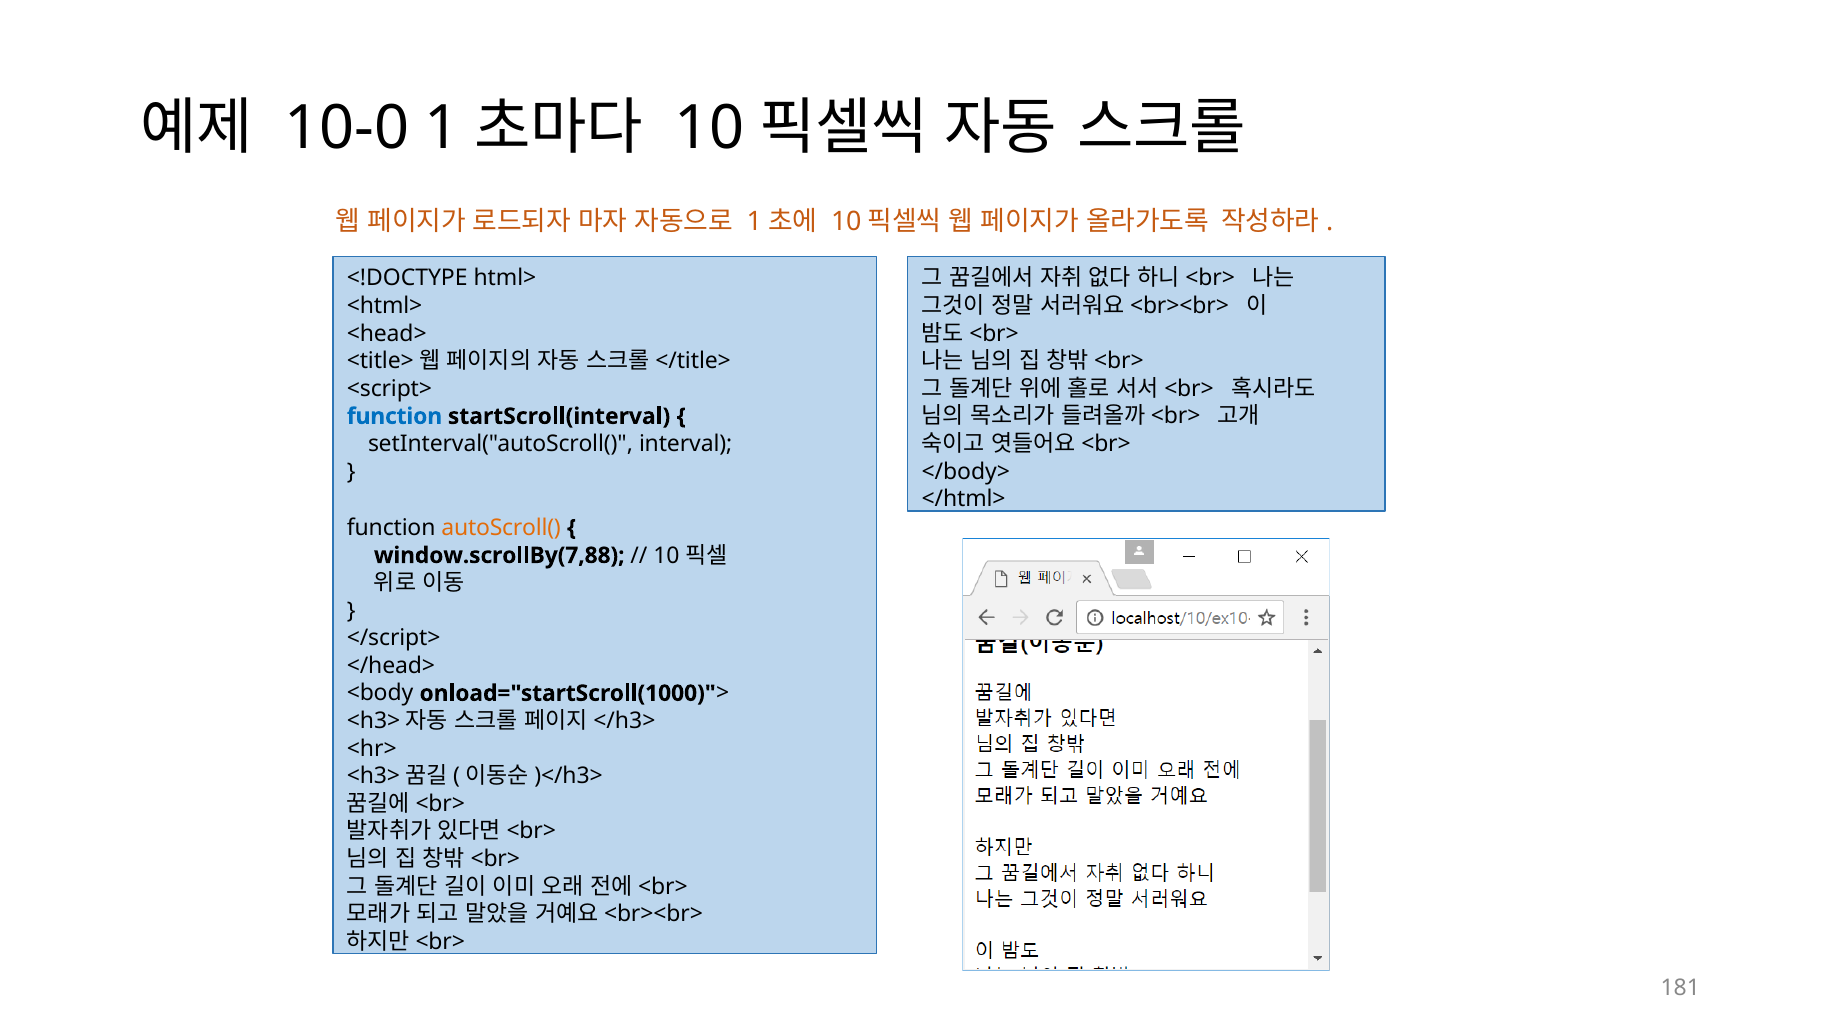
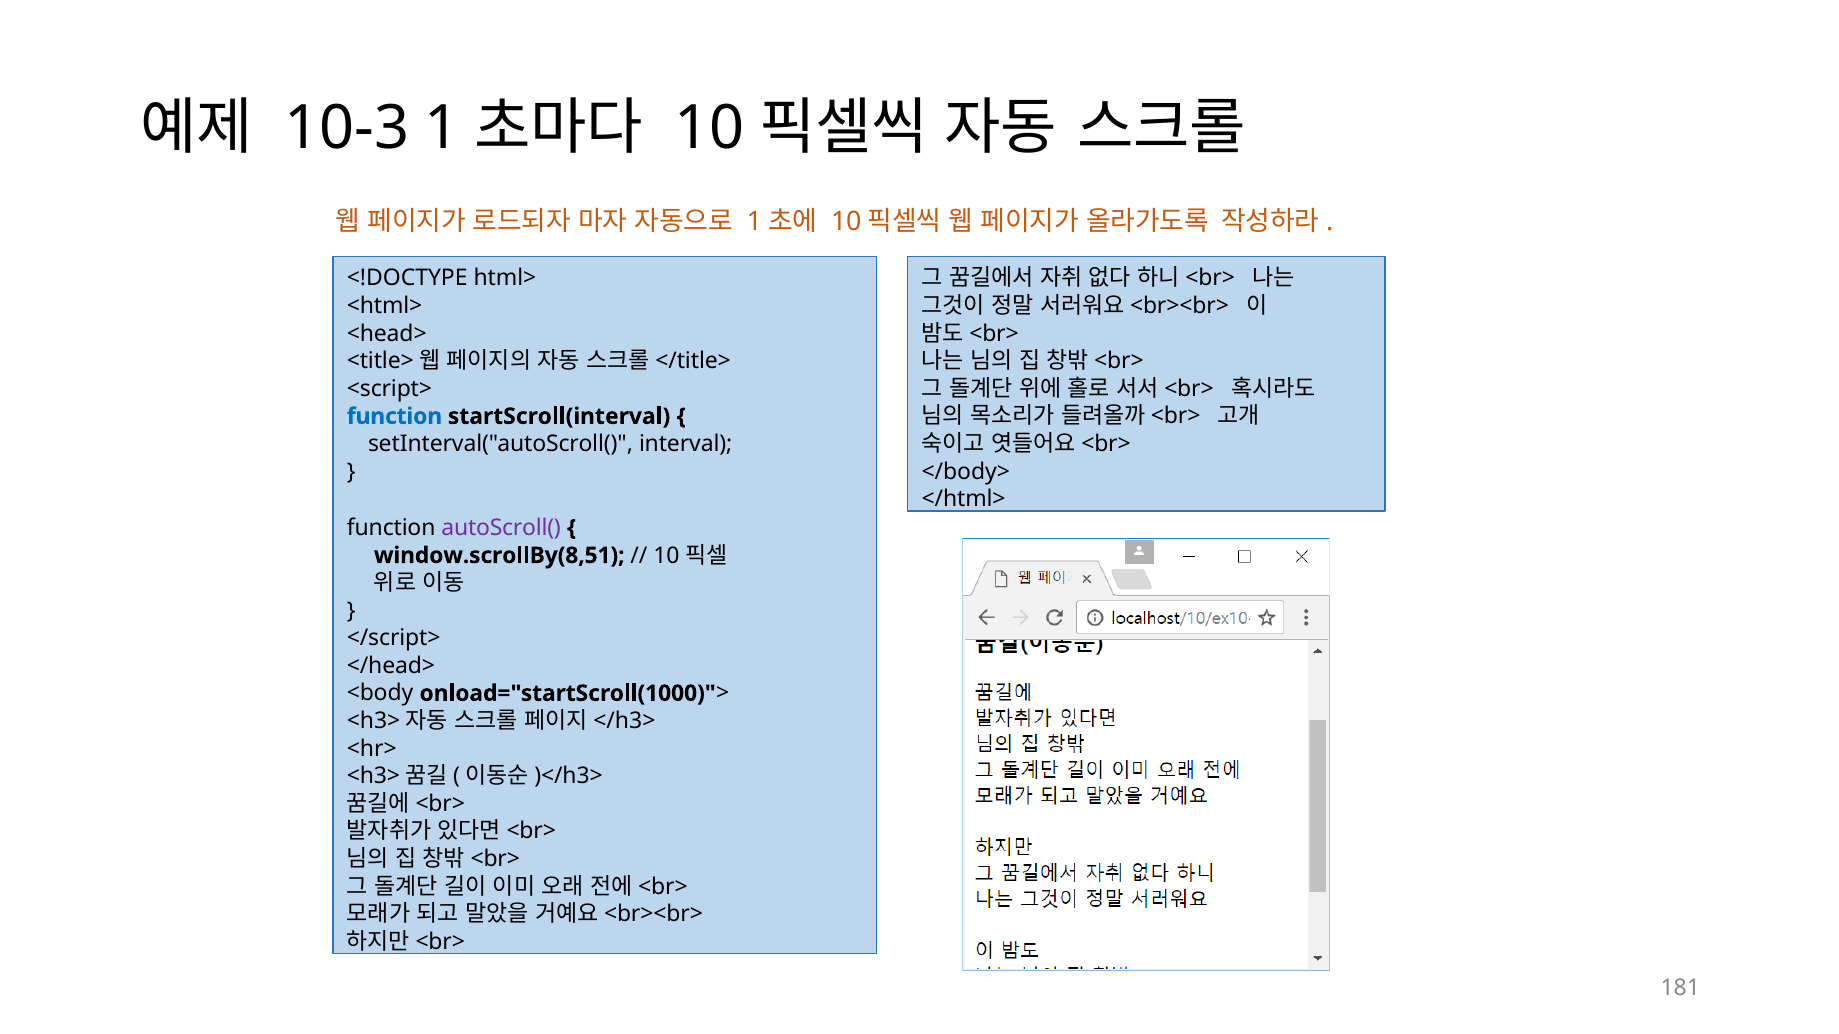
10-0: 10-0 -> 10-3
autoScroll( colour: orange -> purple
window.scrollBy(7,88: window.scrollBy(7,88 -> window.scrollBy(8,51
